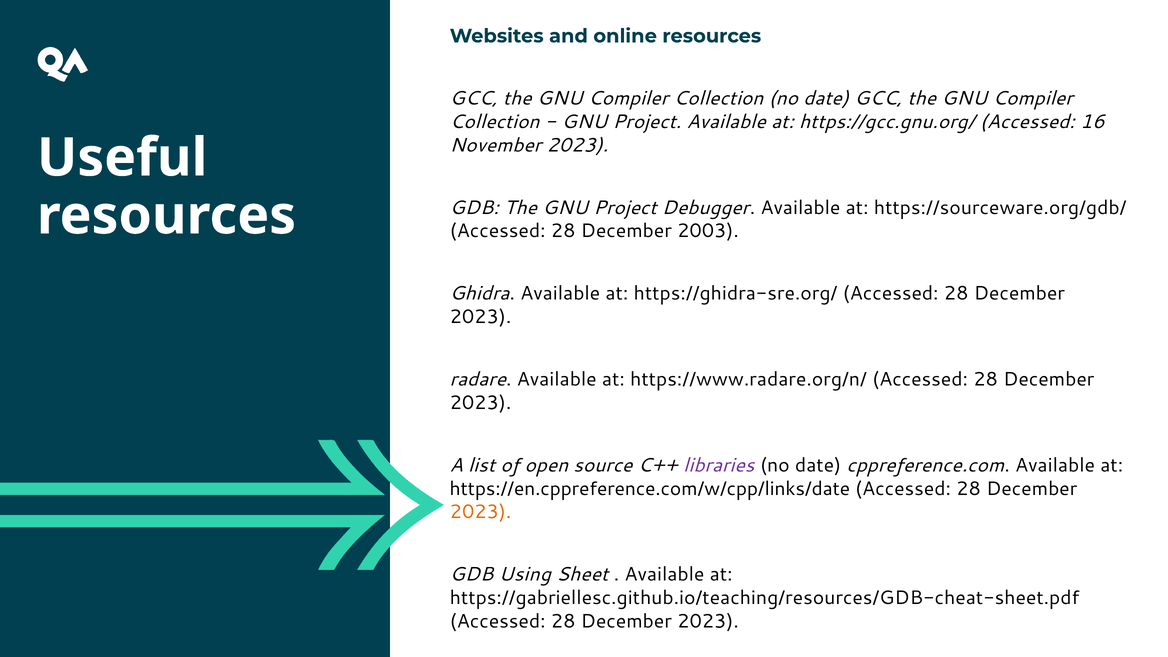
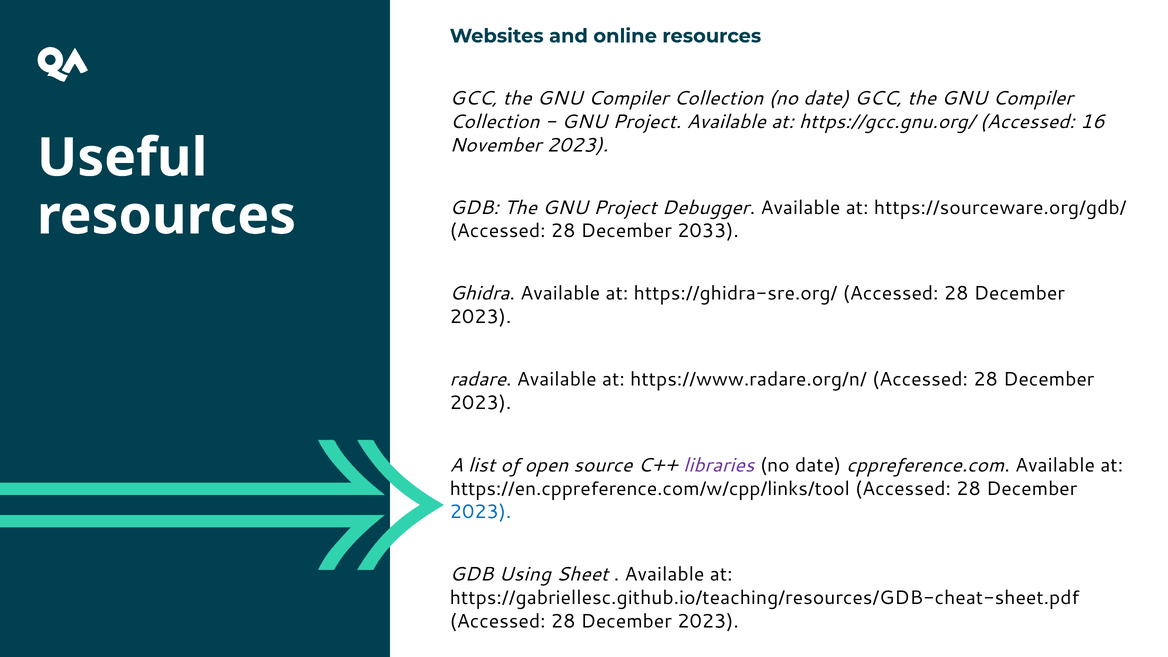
2003: 2003 -> 2033
https://en.cppreference.com/w/cpp/links/date: https://en.cppreference.com/w/cpp/links/date -> https://en.cppreference.com/w/cpp/links/tool
2023 at (481, 512) colour: orange -> blue
